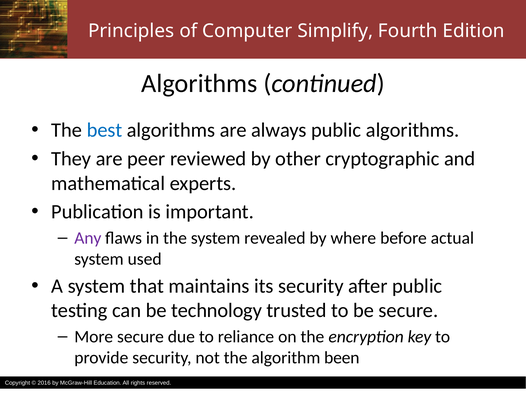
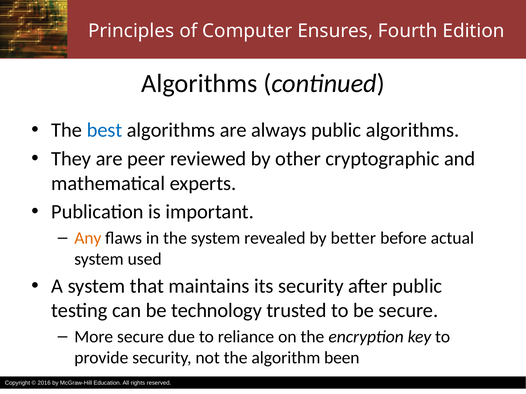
Simplify: Simplify -> Ensures
Any colour: purple -> orange
where: where -> better
